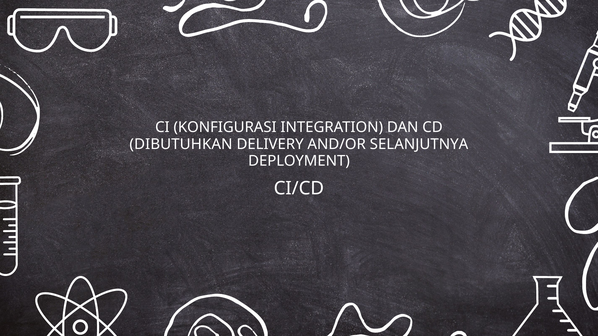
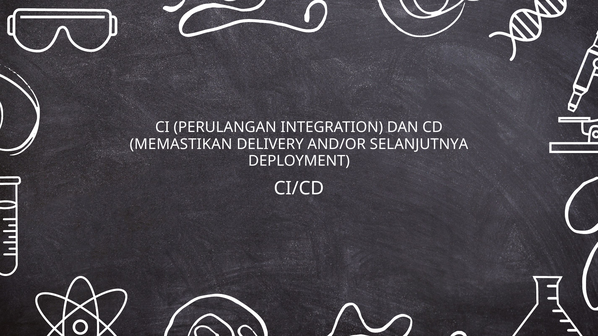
KONFIGURASI: KONFIGURASI -> PERULANGAN
DIBUTUHKAN: DIBUTUHKAN -> MEMASTIKAN
